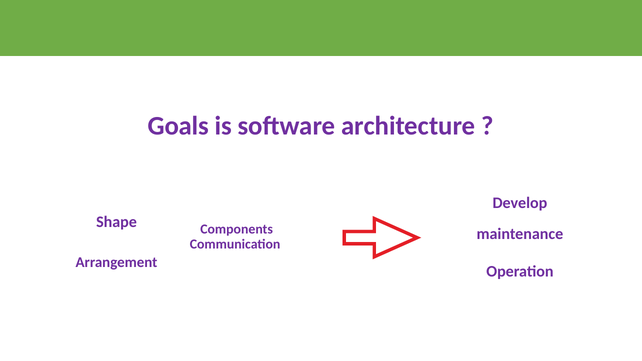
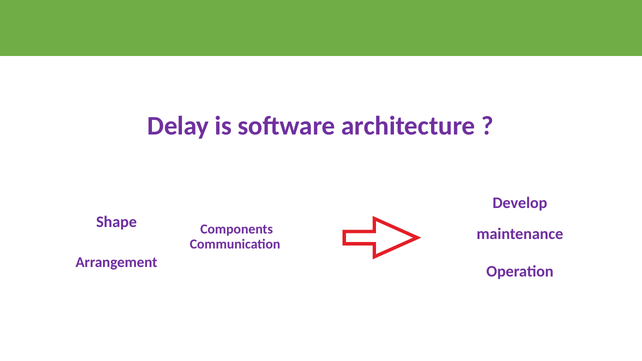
Goals: Goals -> Delay
